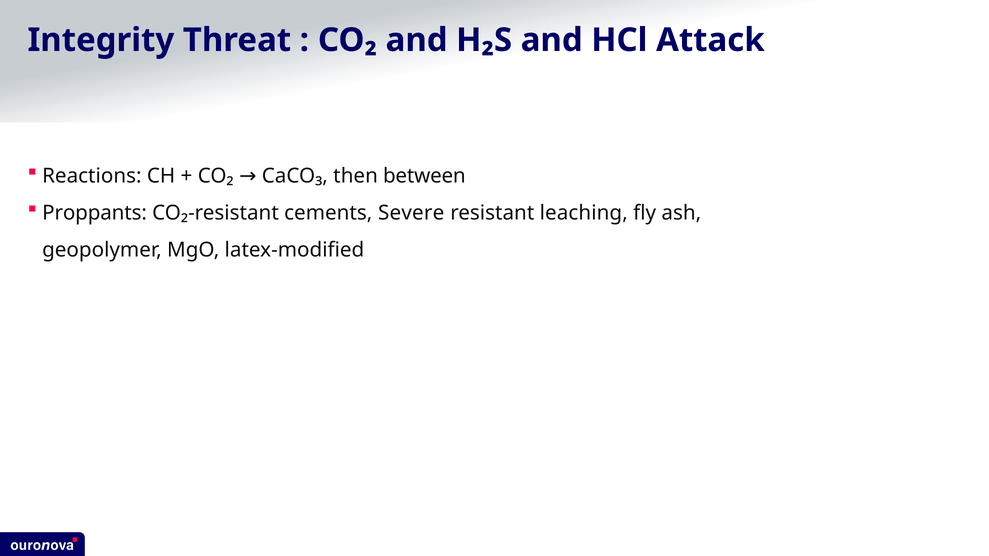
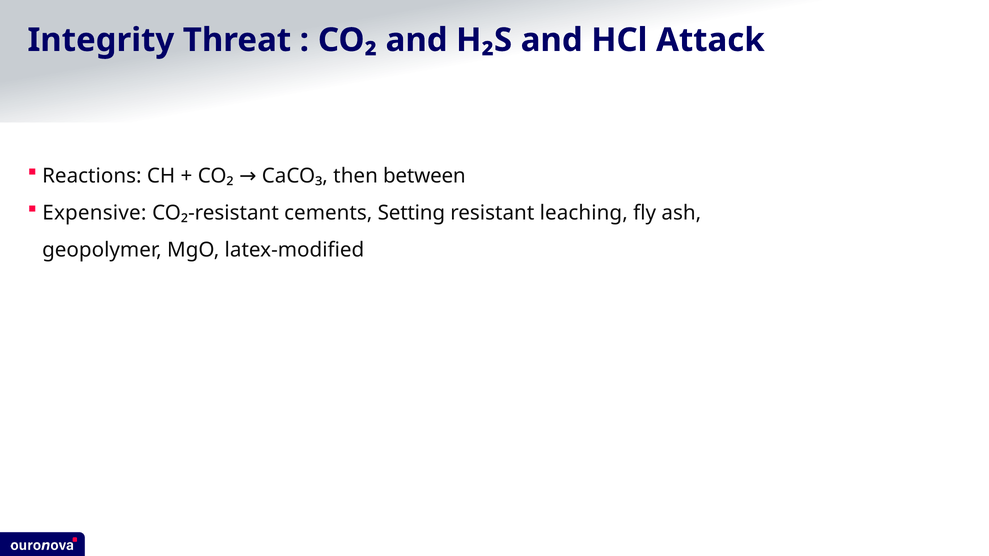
Proppants: Proppants -> Expensive
Severe: Severe -> Setting
